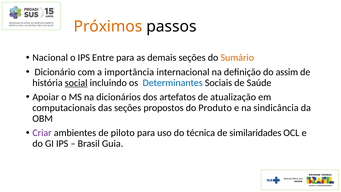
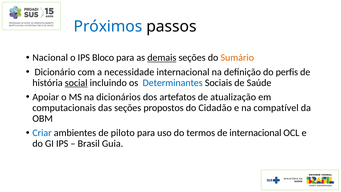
Próximos colour: orange -> blue
Entre: Entre -> Bloco
demais underline: none -> present
importância: importância -> necessidade
assim: assim -> perfis
Produto: Produto -> Cidadão
sindicância: sindicância -> compatível
Criar colour: purple -> blue
técnica: técnica -> termos
de similaridades: similaridades -> internacional
